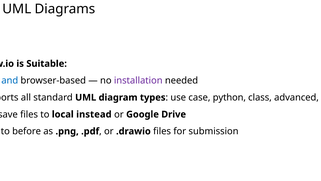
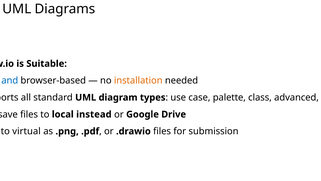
installation colour: purple -> orange
python: python -> palette
before: before -> virtual
